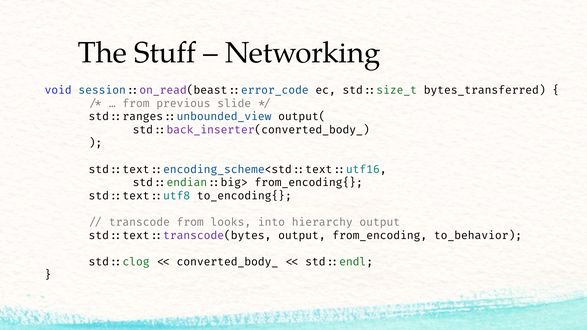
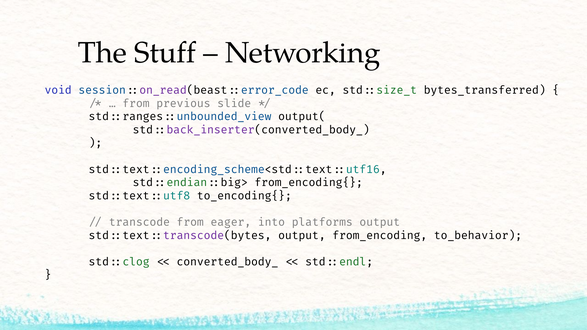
looks: looks -> eager
hierarchy: hierarchy -> platforms
